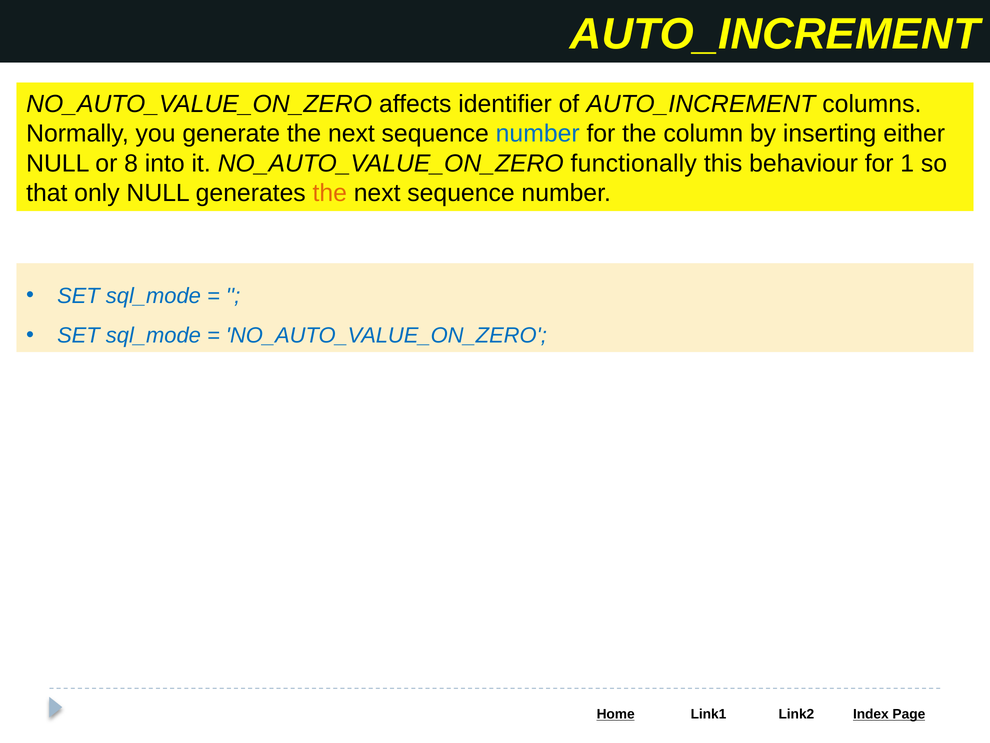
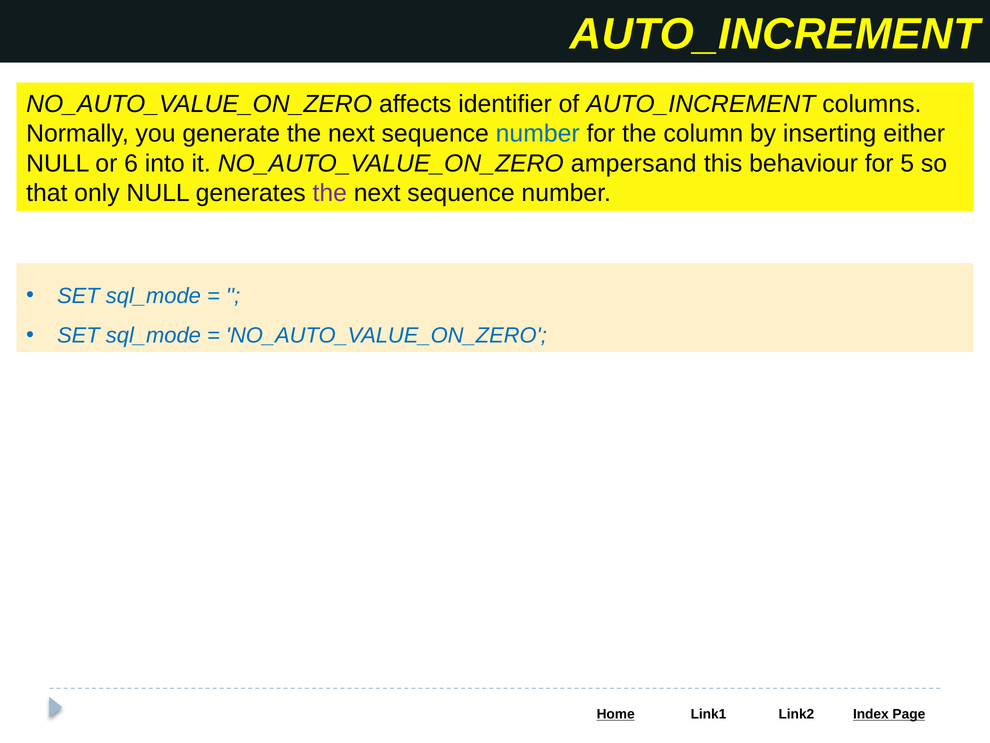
8: 8 -> 6
functionally: functionally -> ampersand
1: 1 -> 5
the at (330, 193) colour: orange -> purple
